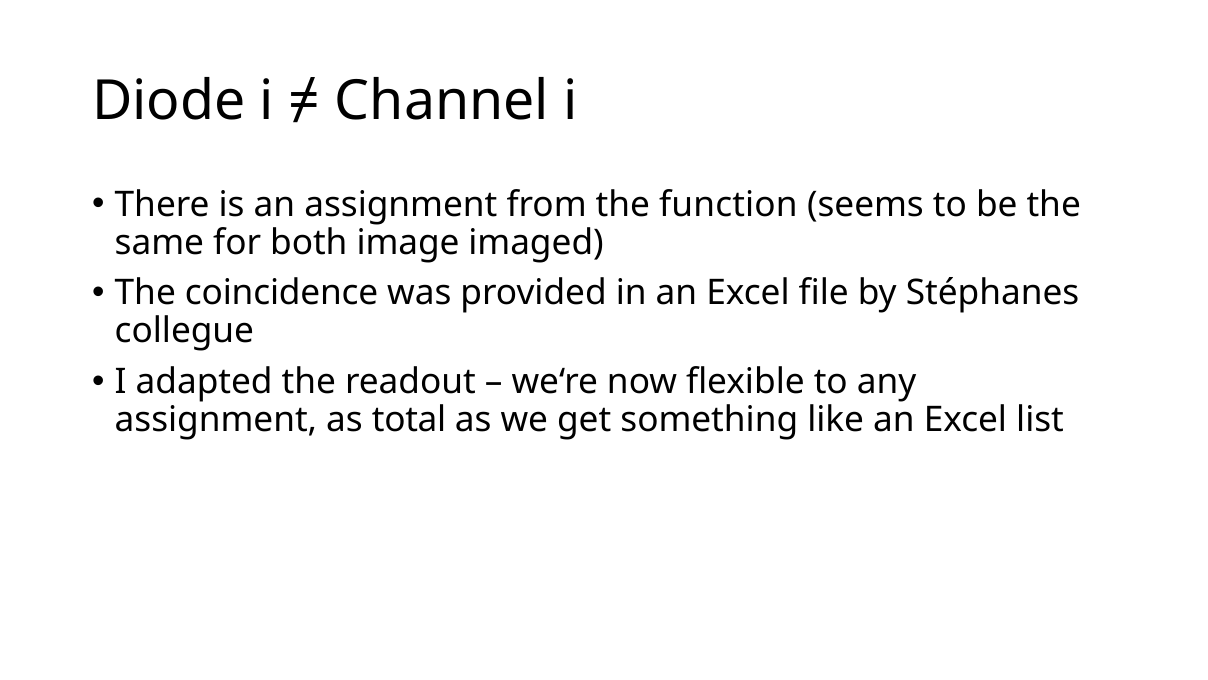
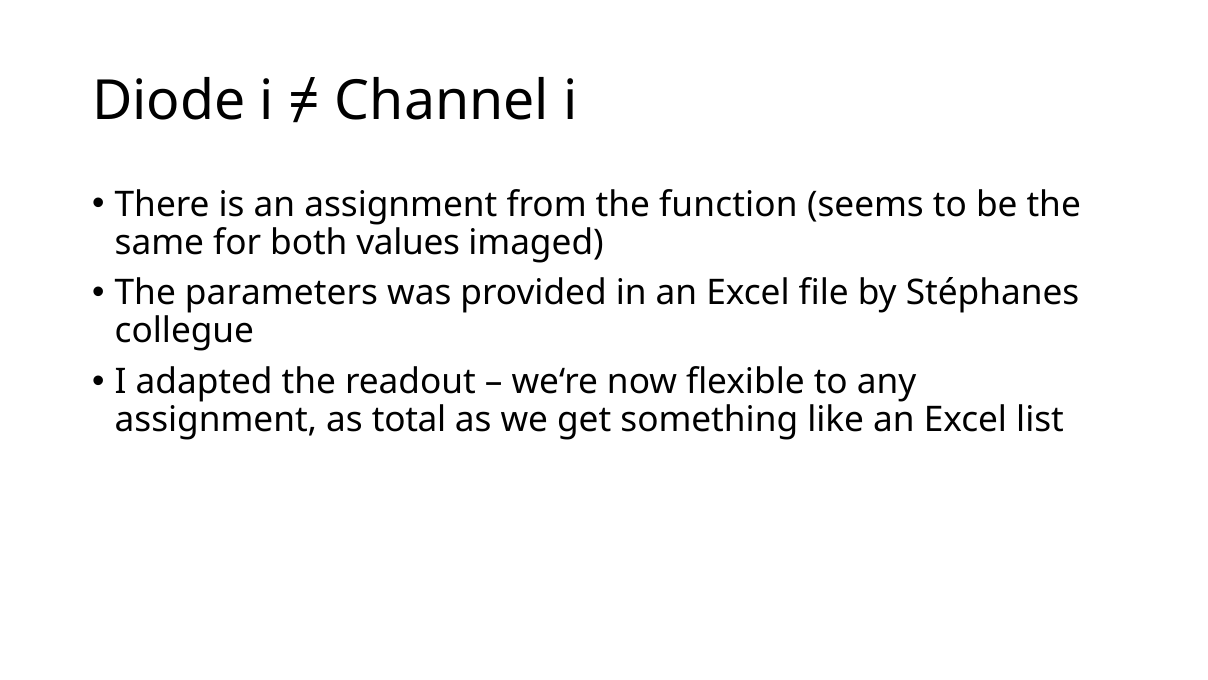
image: image -> values
coincidence: coincidence -> parameters
